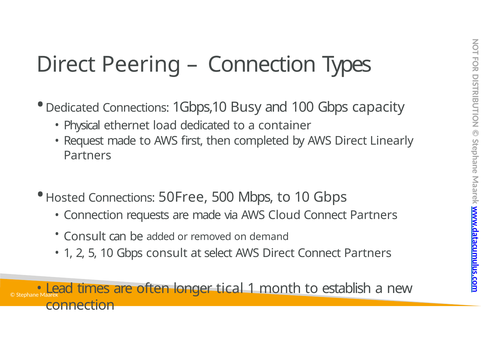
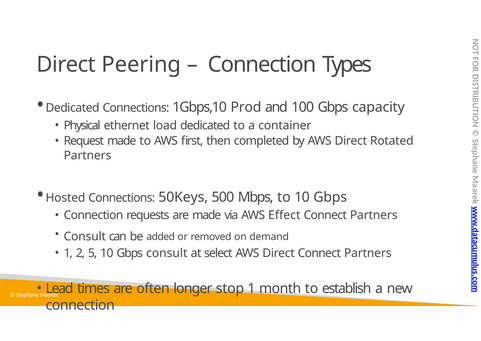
Busy: Busy -> Prod
Linearly: Linearly -> Rotated
50Free: 50Free -> 50Keys
Cloud: Cloud -> Effect
tical: tical -> stop
